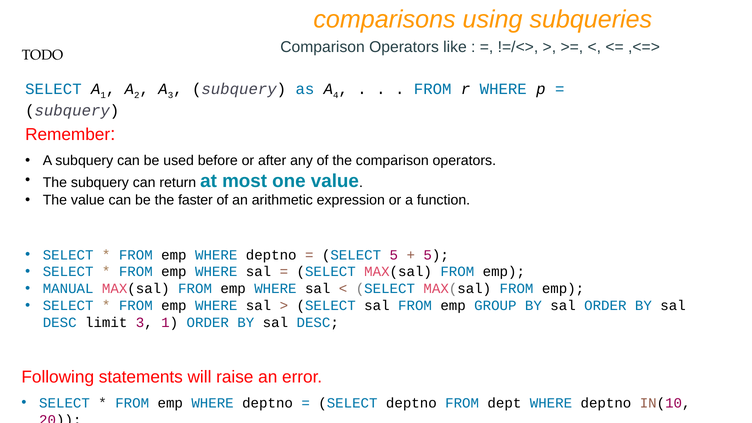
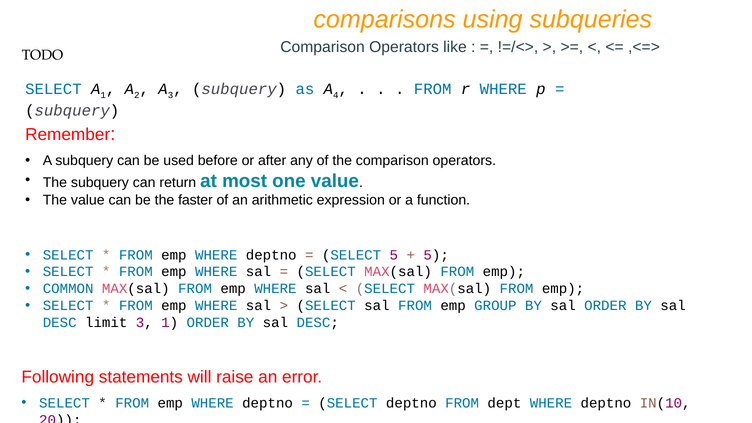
MANUAL: MANUAL -> COMMON
